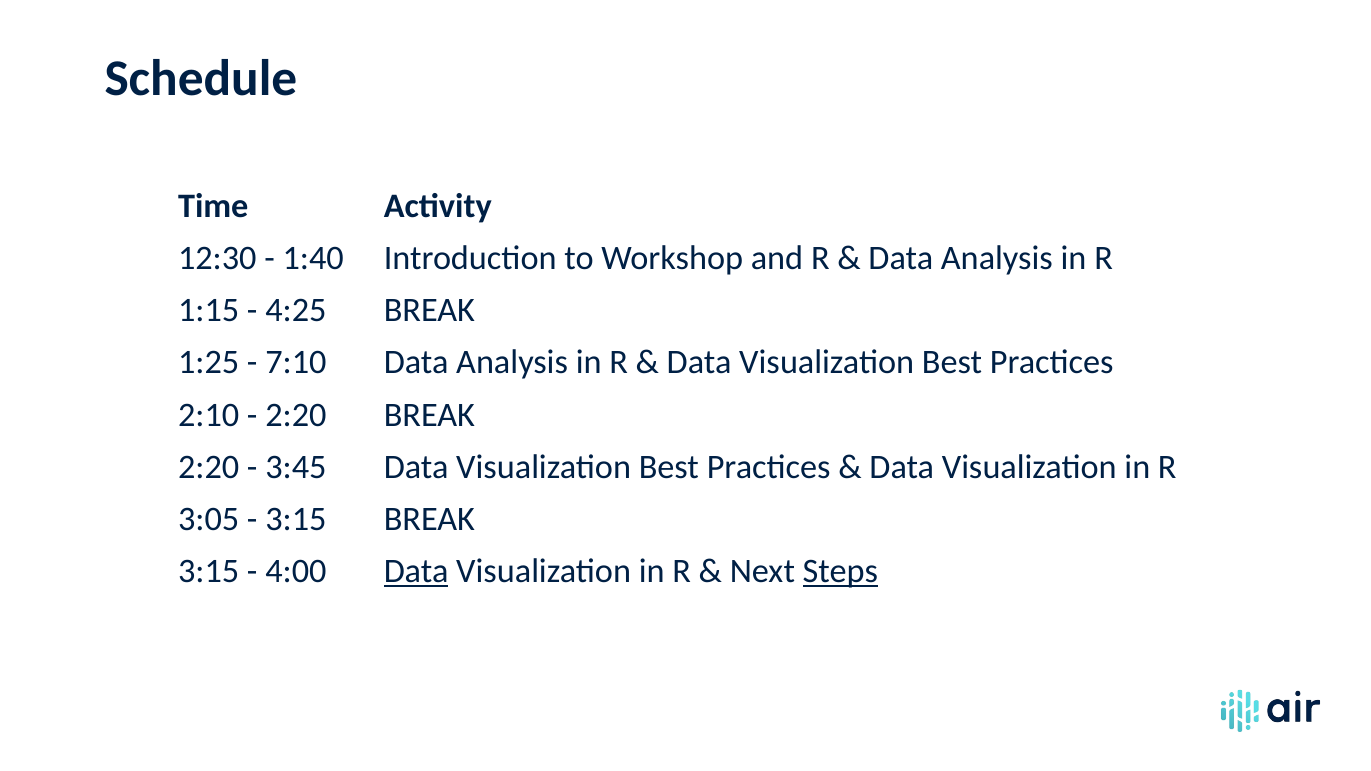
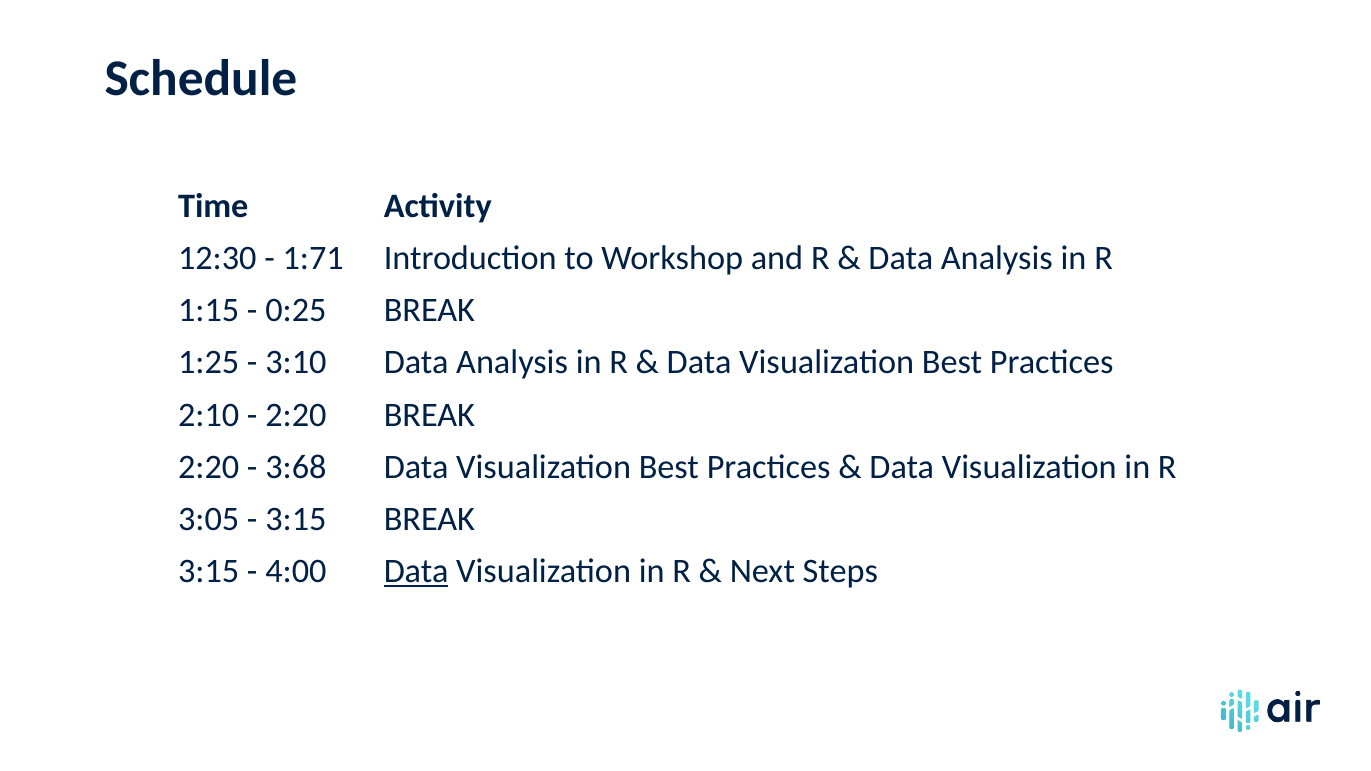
1:40: 1:40 -> 1:71
4:25: 4:25 -> 0:25
7:10: 7:10 -> 3:10
3:45: 3:45 -> 3:68
Steps underline: present -> none
